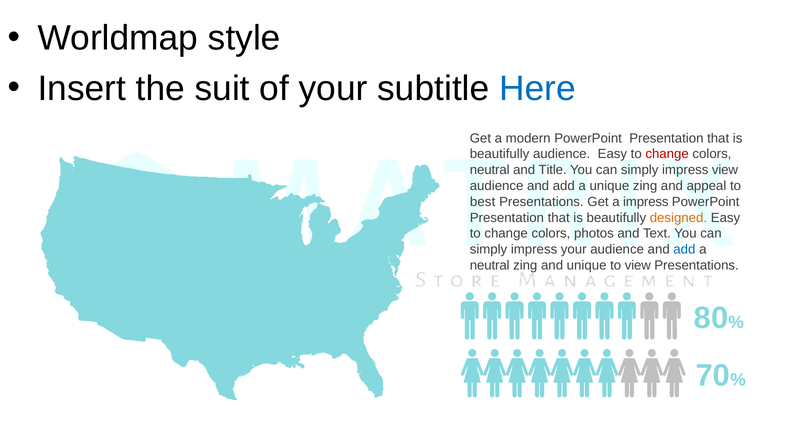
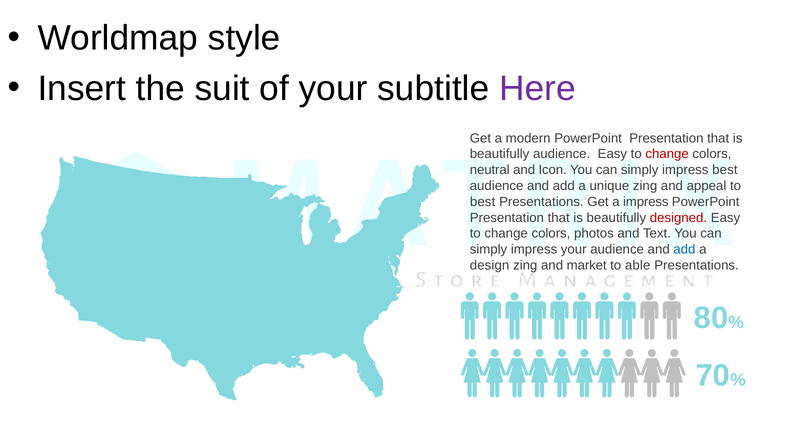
Here colour: blue -> purple
Title: Title -> Icon
impress view: view -> best
designed colour: orange -> red
neutral at (490, 265): neutral -> design
and unique: unique -> market
to view: view -> able
